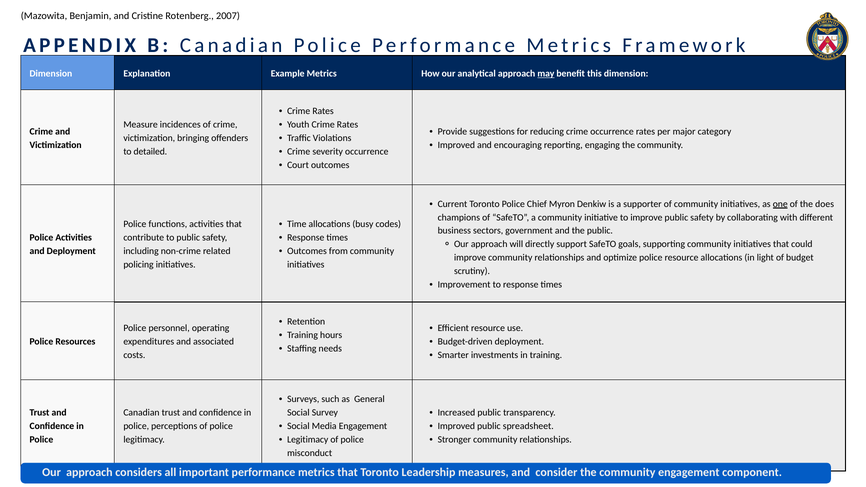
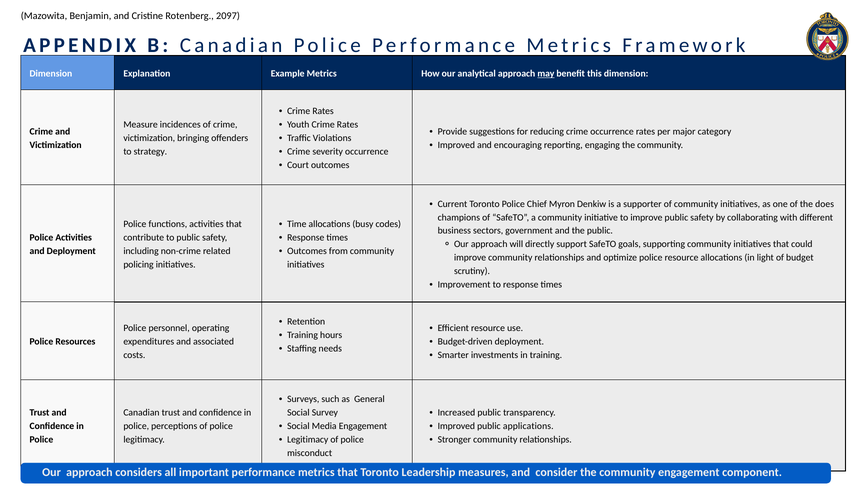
2007: 2007 -> 2097
detailed: detailed -> strategy
one underline: present -> none
spreadsheet: spreadsheet -> applications
